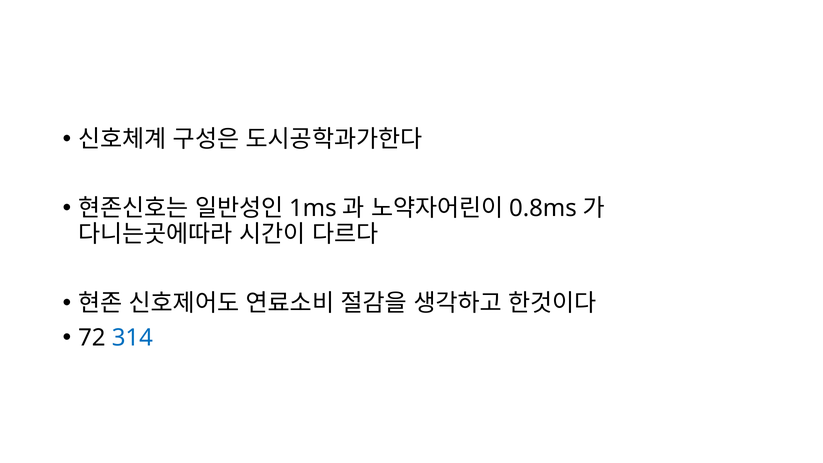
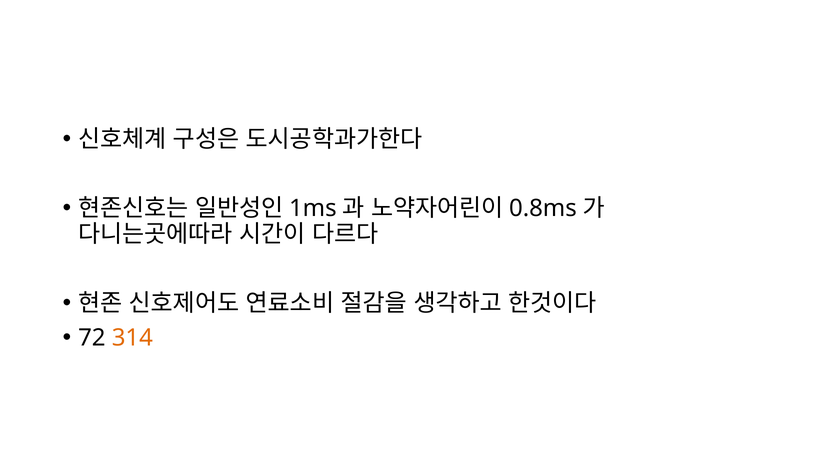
314 colour: blue -> orange
